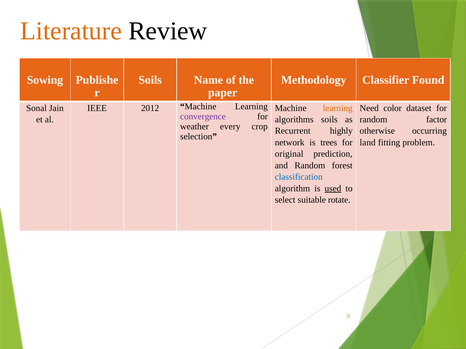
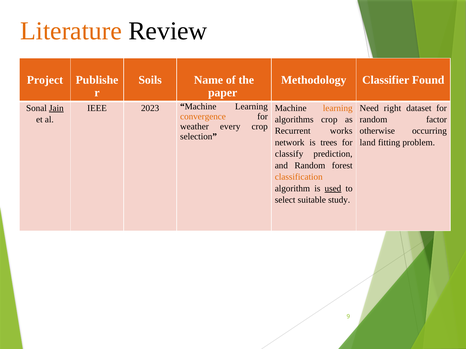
Sowing: Sowing -> Project
Jain underline: none -> present
2012: 2012 -> 2023
color: color -> right
convergence colour: purple -> orange
algorithms soils: soils -> crop
highly: highly -> works
original: original -> classify
classification colour: blue -> orange
rotate: rotate -> study
